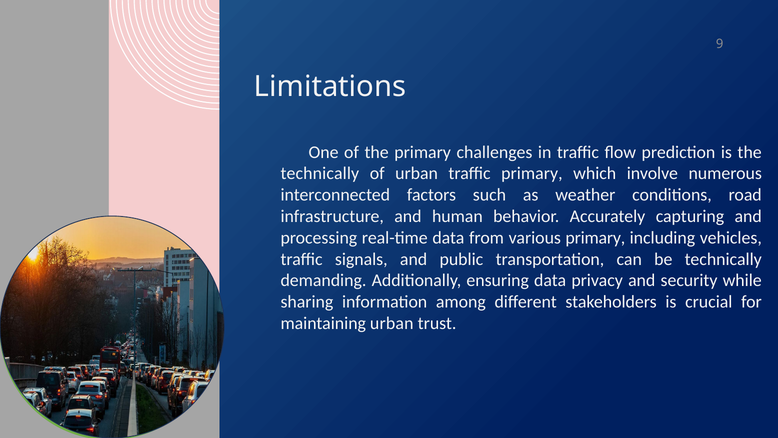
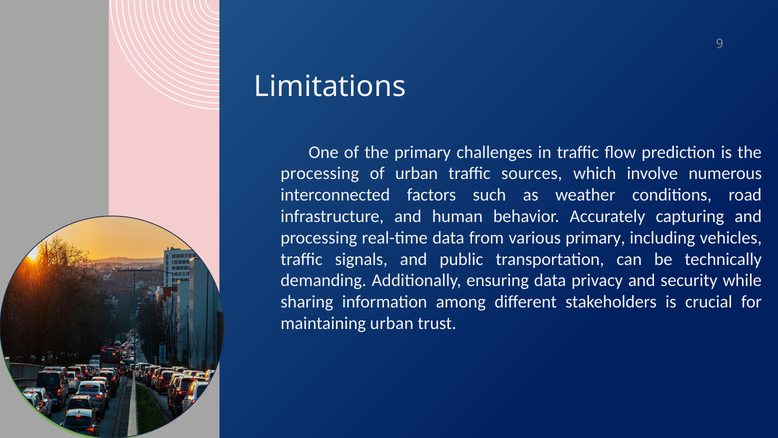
technically at (320, 173): technically -> processing
traffic primary: primary -> sources
